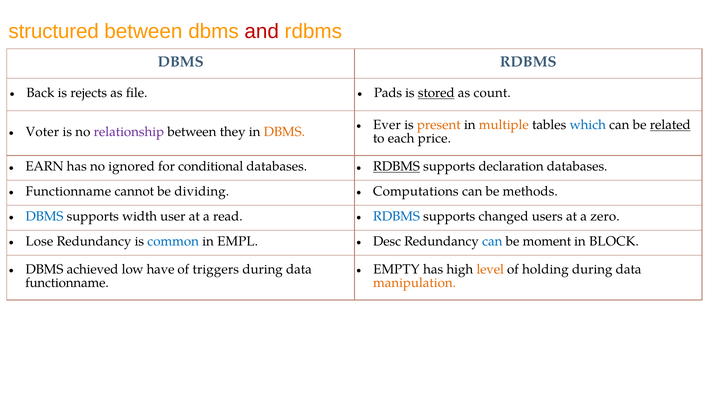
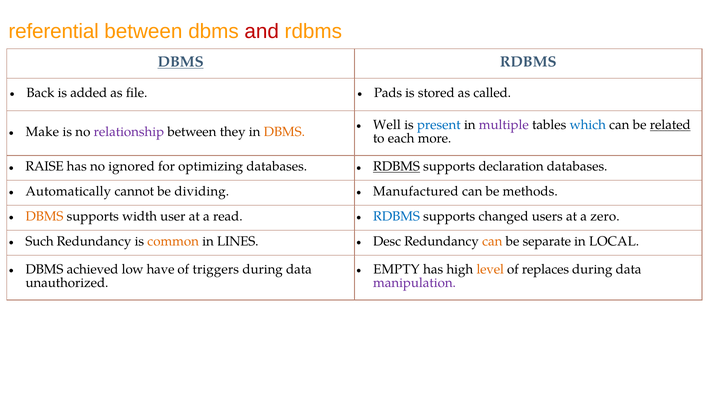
structured: structured -> referential
DBMS at (181, 62) underline: none -> present
rejects: rejects -> added
stored underline: present -> none
count: count -> called
Ever: Ever -> Well
present colour: orange -> blue
multiple colour: orange -> purple
Voter: Voter -> Make
price: price -> more
EARN: EARN -> RAISE
conditional: conditional -> optimizing
Functionname at (68, 191): Functionname -> Automatically
Computations: Computations -> Manufactured
DBMS at (44, 216) colour: blue -> orange
Lose: Lose -> Such
common colour: blue -> orange
EMPL: EMPL -> LINES
can at (492, 241) colour: blue -> orange
moment: moment -> separate
BLOCK: BLOCK -> LOCAL
holding: holding -> replaces
functionname at (67, 283): functionname -> unauthorized
manipulation colour: orange -> purple
